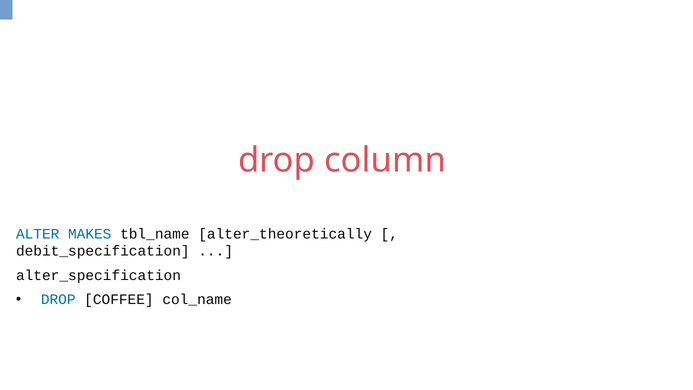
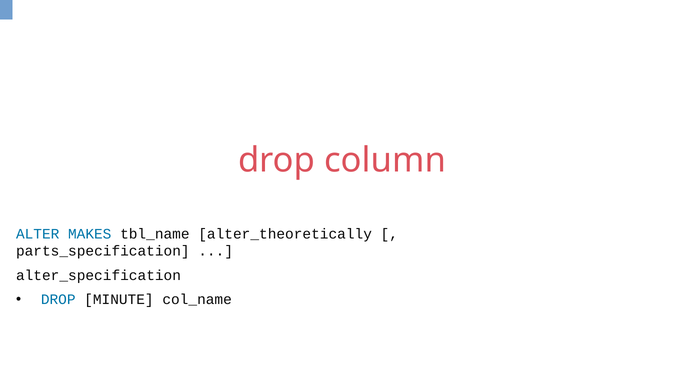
debit_specification: debit_specification -> parts_specification
COFFEE: COFFEE -> MINUTE
